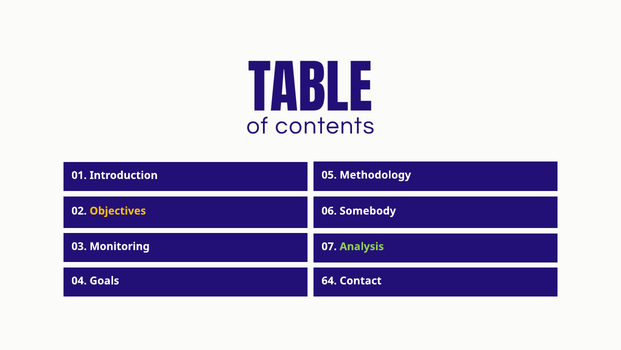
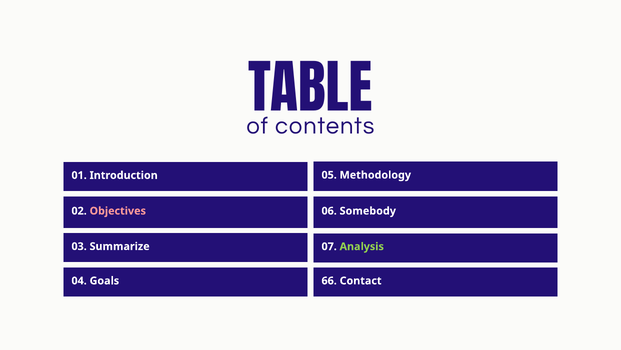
Objectives colour: yellow -> pink
Monitoring: Monitoring -> Summarize
64: 64 -> 66
